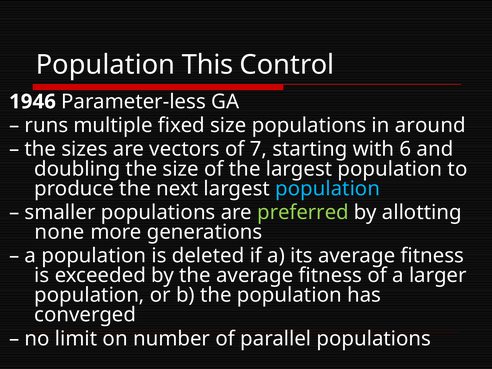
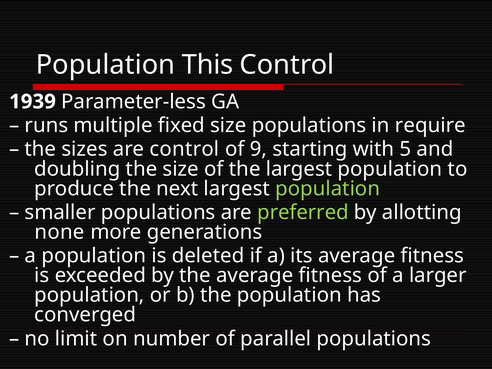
1946: 1946 -> 1939
around: around -> require
are vectors: vectors -> control
7: 7 -> 9
6: 6 -> 5
population at (328, 189) colour: light blue -> light green
